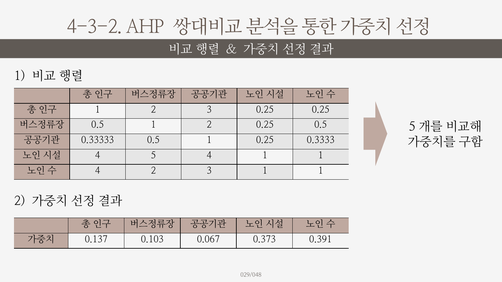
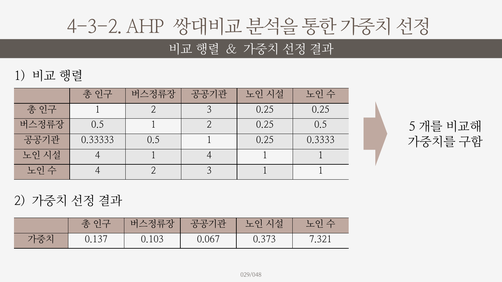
5 at (153, 156): 5 -> 1
0.391: 0.391 -> 7.321
